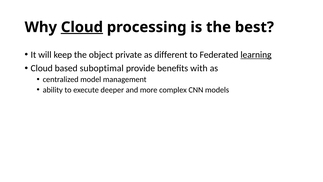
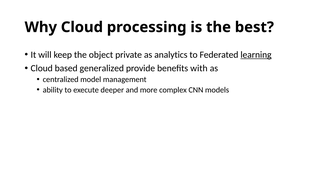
Cloud at (82, 27) underline: present -> none
different: different -> analytics
suboptimal: suboptimal -> generalized
